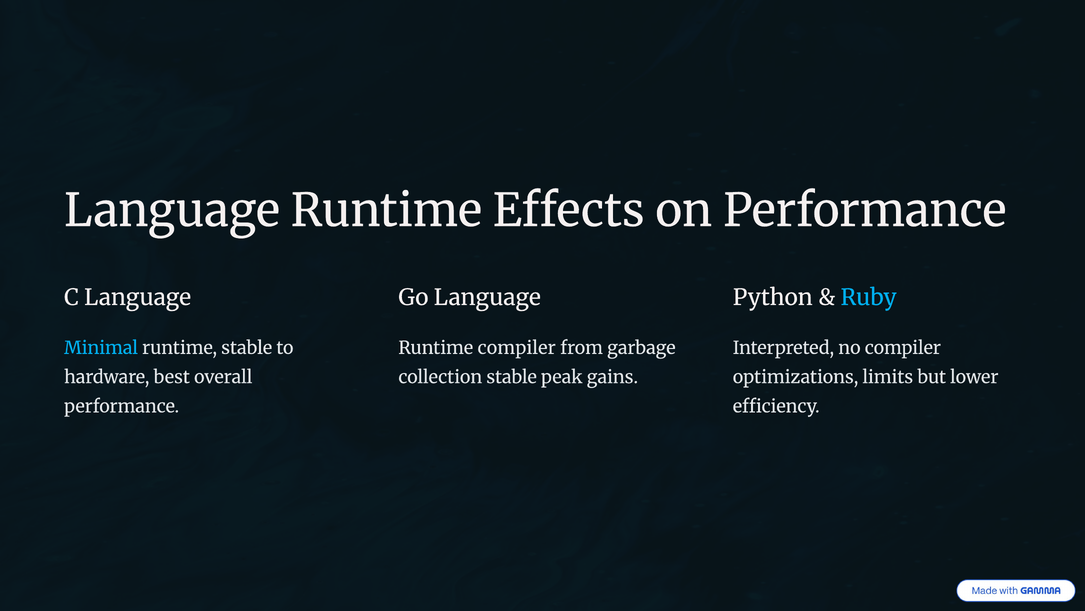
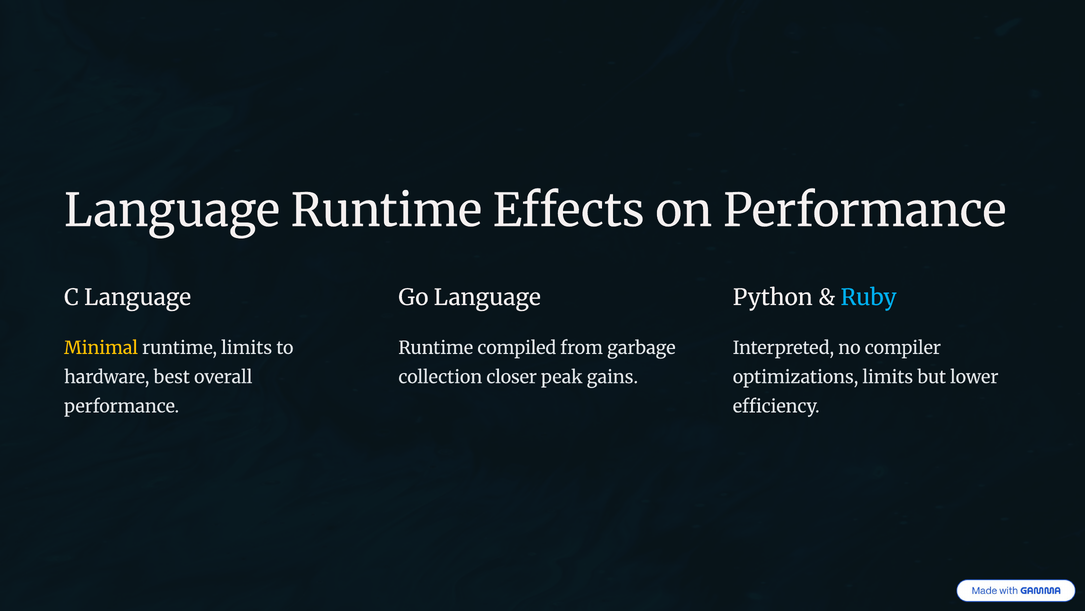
Minimal colour: light blue -> yellow
runtime stable: stable -> limits
Runtime compiler: compiler -> compiled
collection stable: stable -> closer
